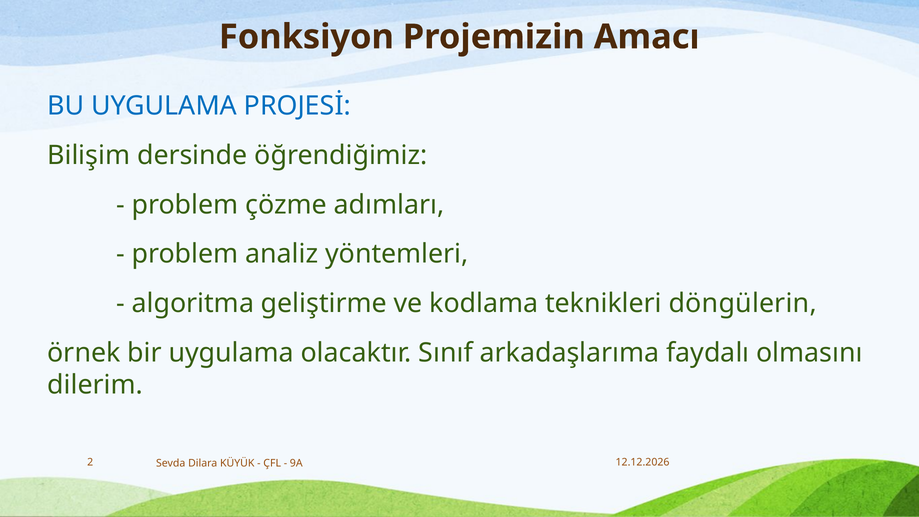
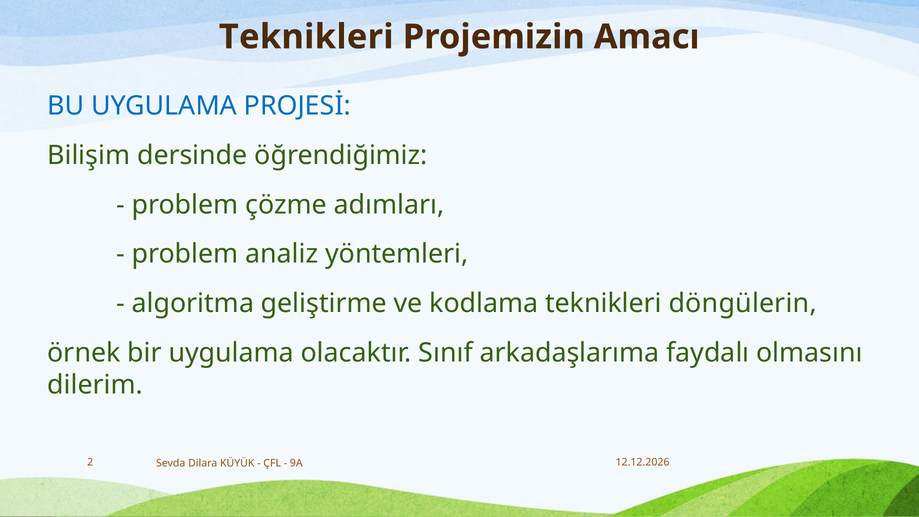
Fonksiyon at (306, 37): Fonksiyon -> Teknikleri
